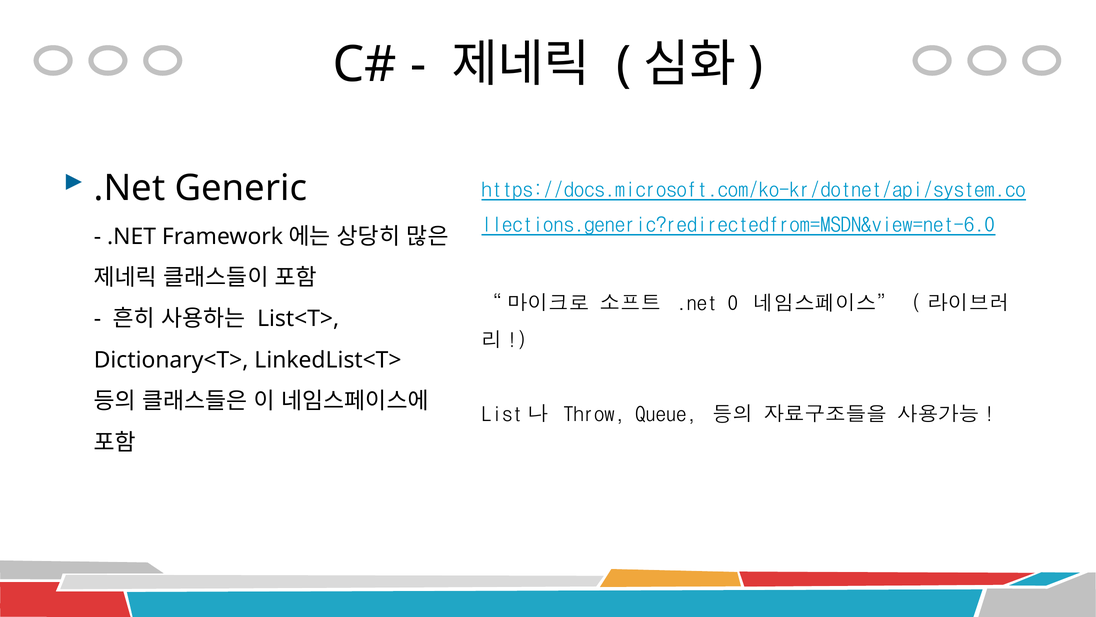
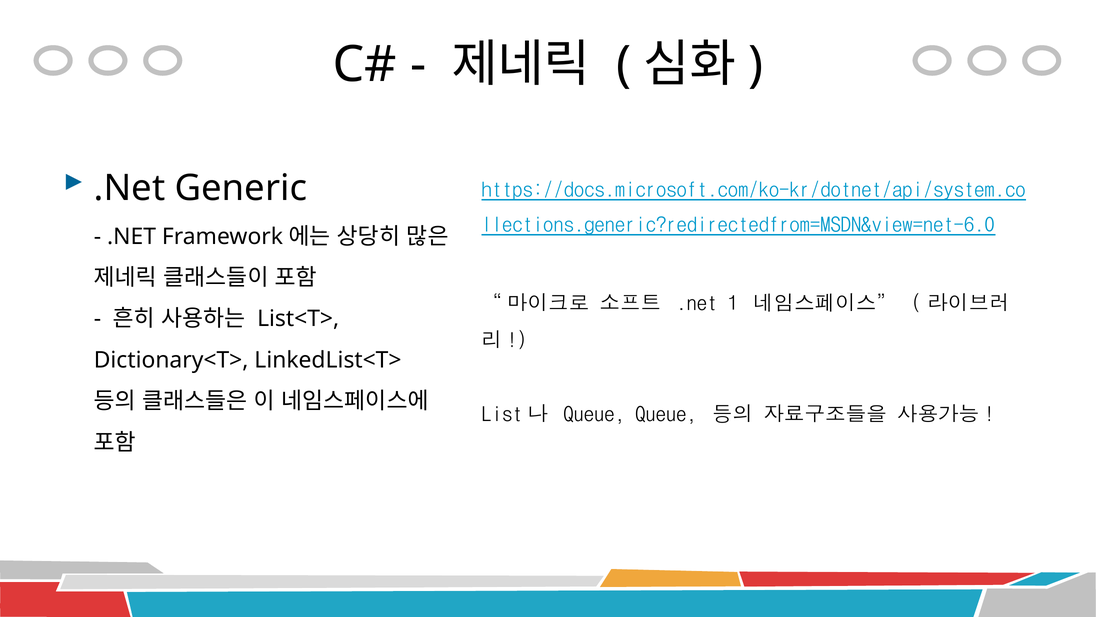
0: 0 -> 1
Throw at (594, 414): Throw -> Queue
